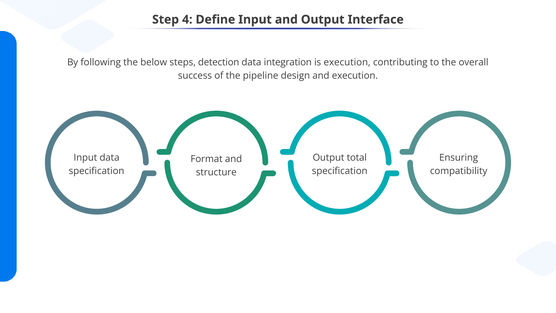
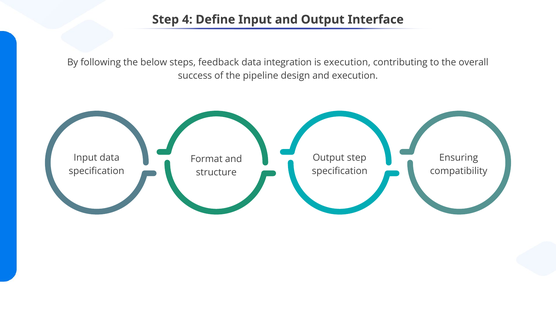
detection: detection -> feedback
Output total: total -> step
